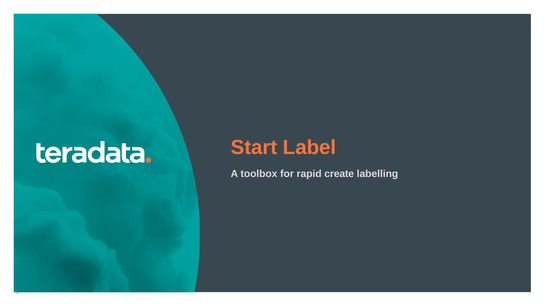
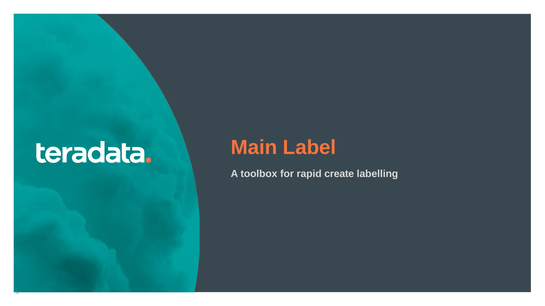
Start: Start -> Main
